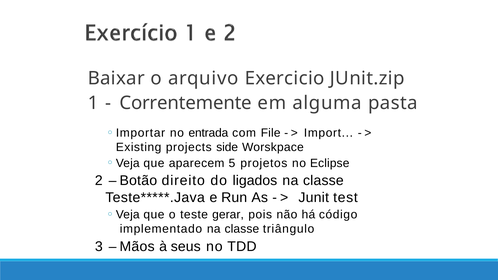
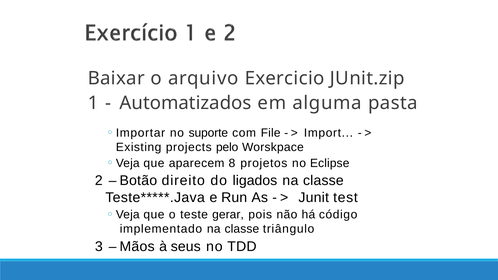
Correntemente: Correntemente -> Automatizados
entrada: entrada -> suporte
side: side -> pelo
5: 5 -> 8
